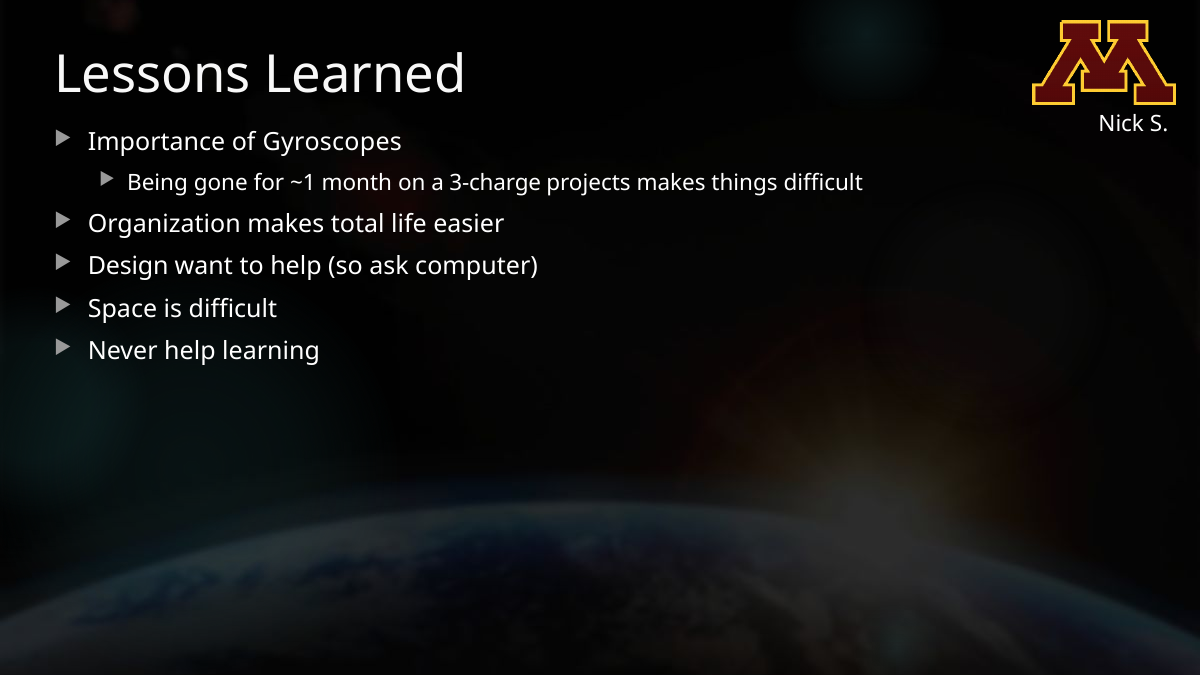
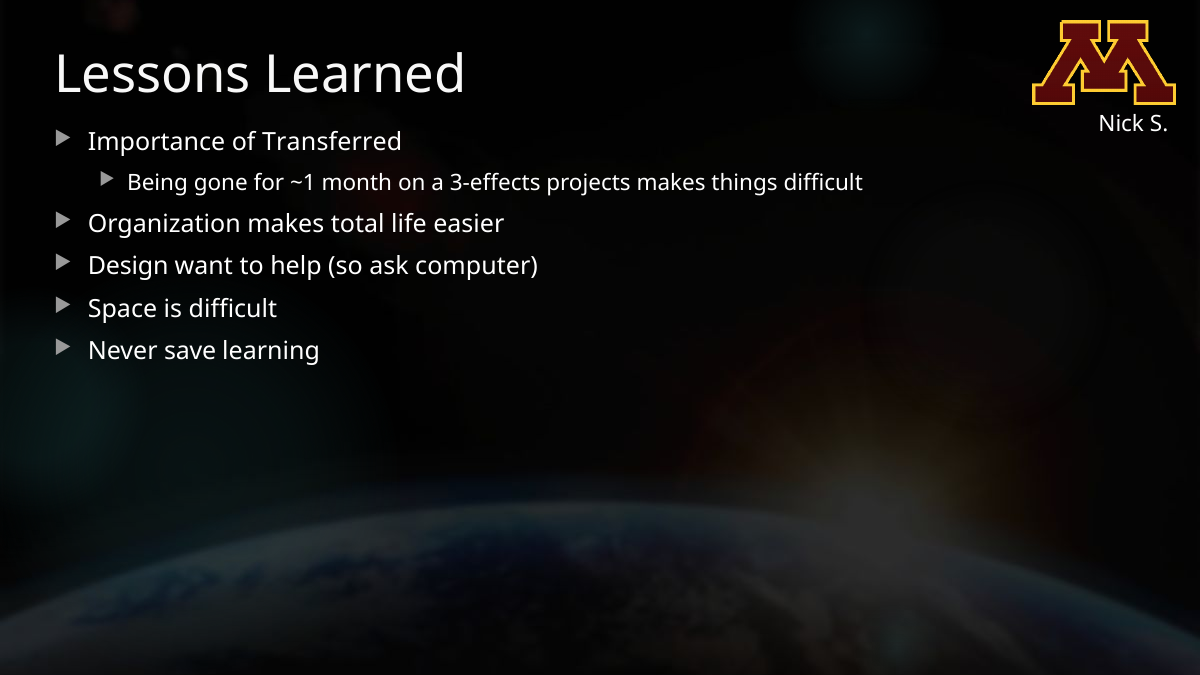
Gyroscopes: Gyroscopes -> Transferred
3-charge: 3-charge -> 3-effects
Never help: help -> save
